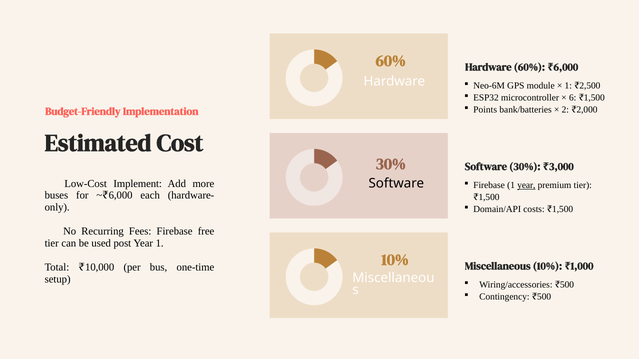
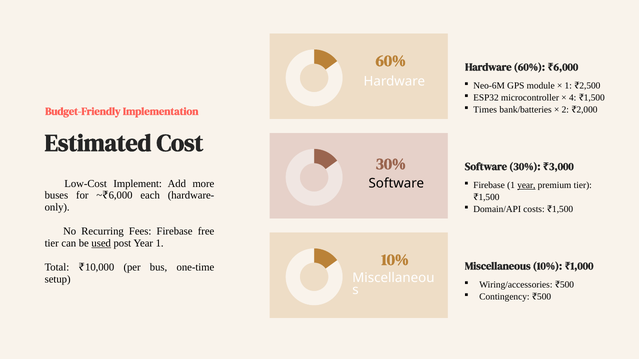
6: 6 -> 4
Points: Points -> Times
used underline: none -> present
